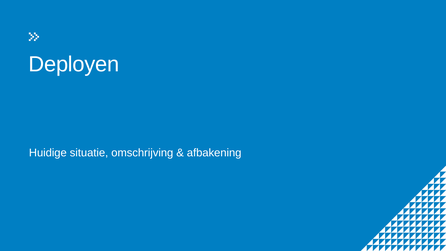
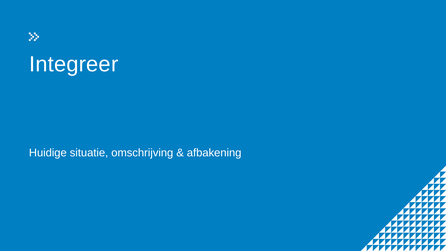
Deployen: Deployen -> Integreer
